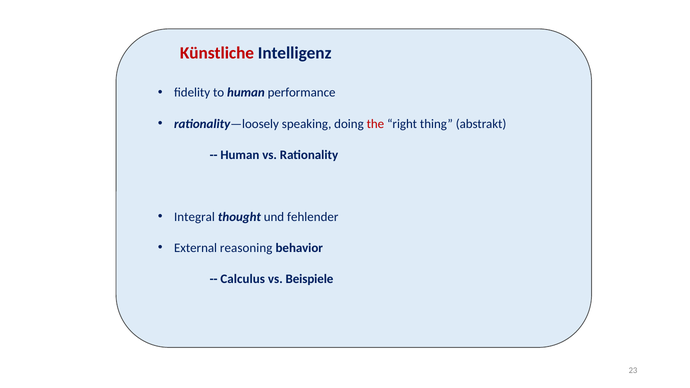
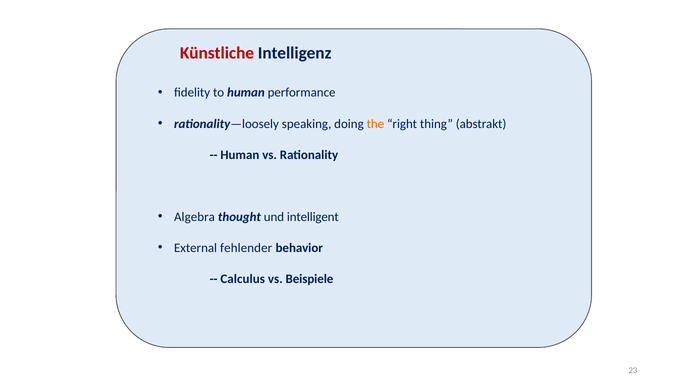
the colour: red -> orange
Integral: Integral -> Algebra
fehlender: fehlender -> intelligent
reasoning: reasoning -> fehlender
